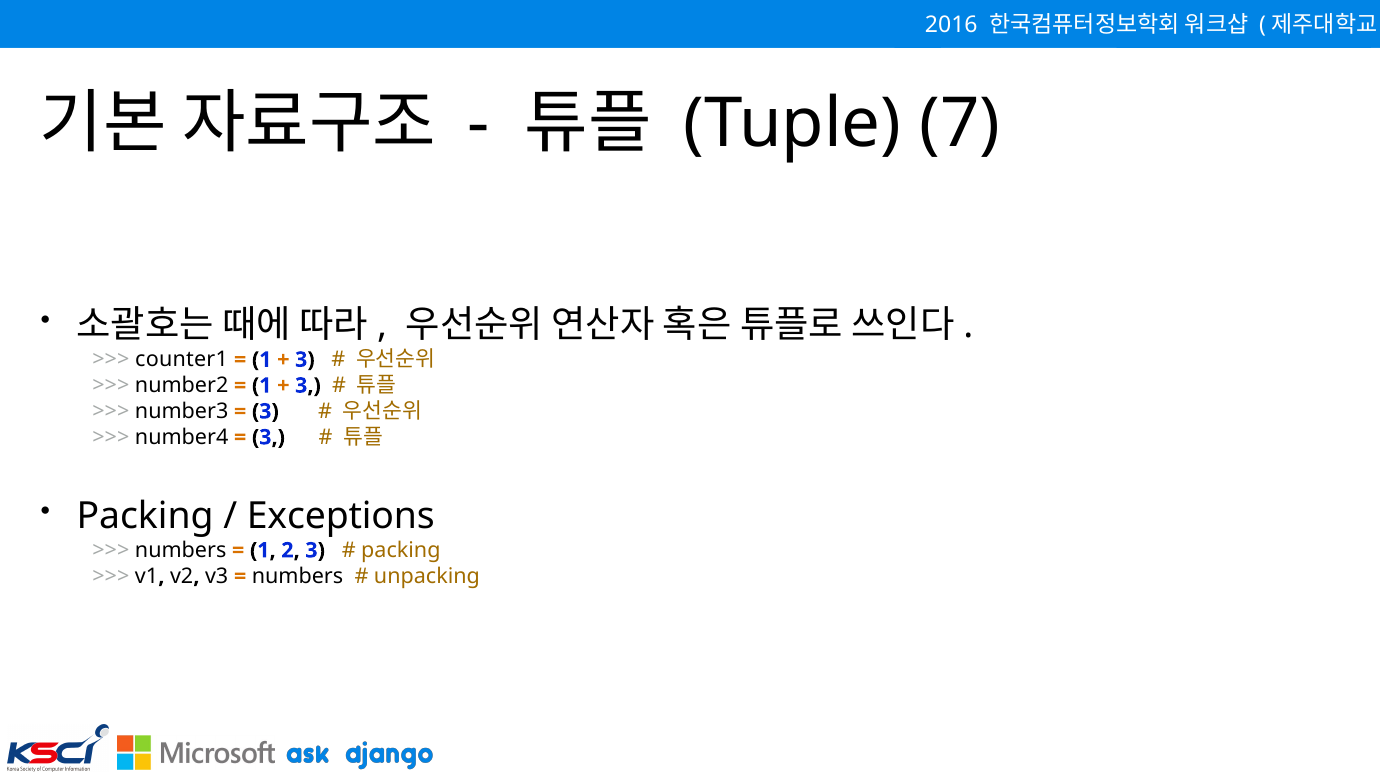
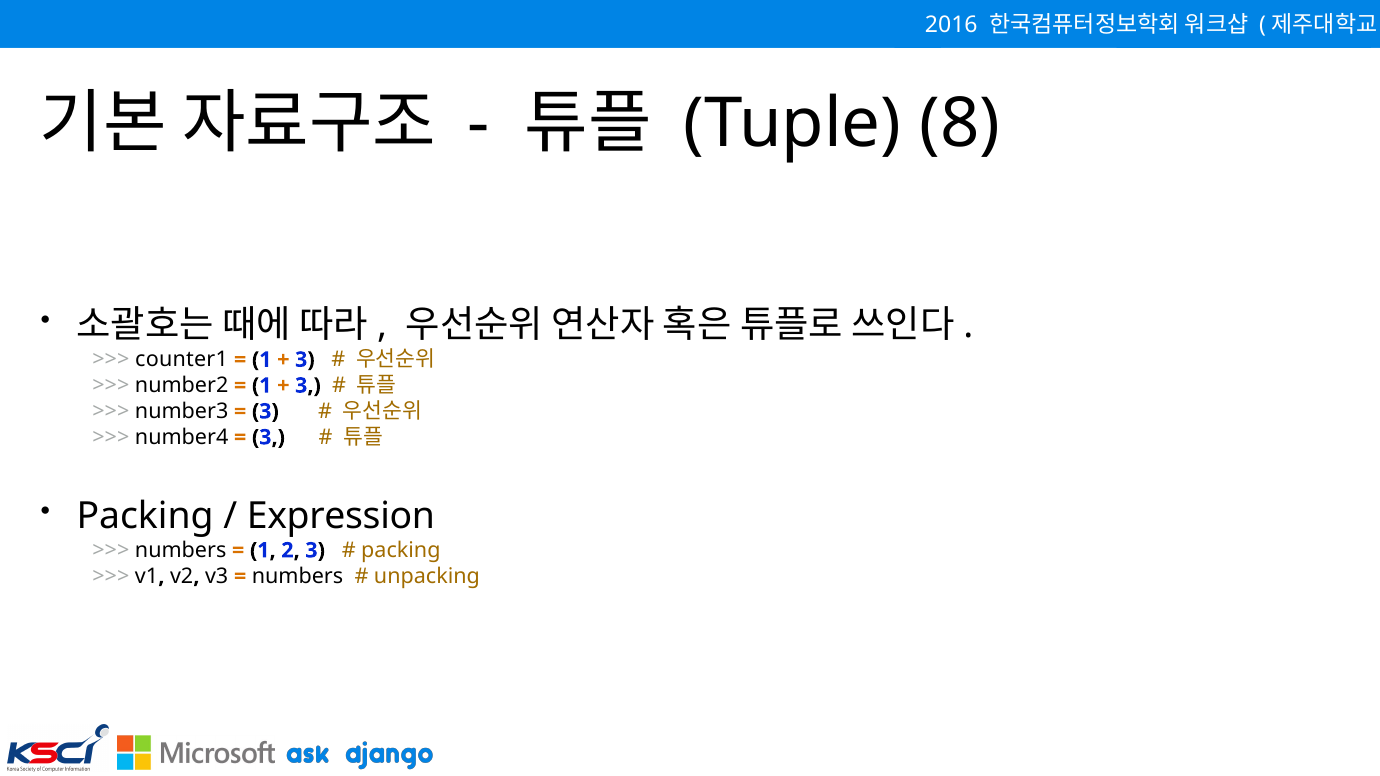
7: 7 -> 8
Exceptions: Exceptions -> Expression
